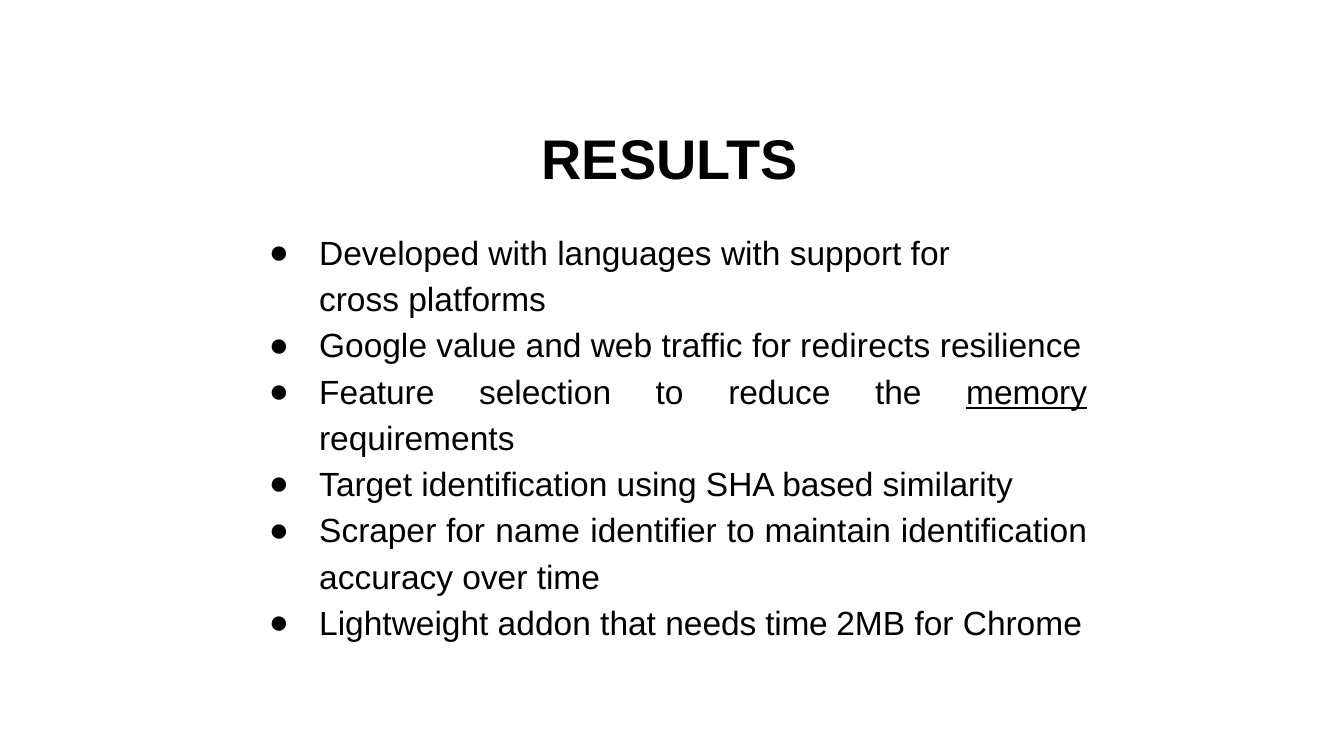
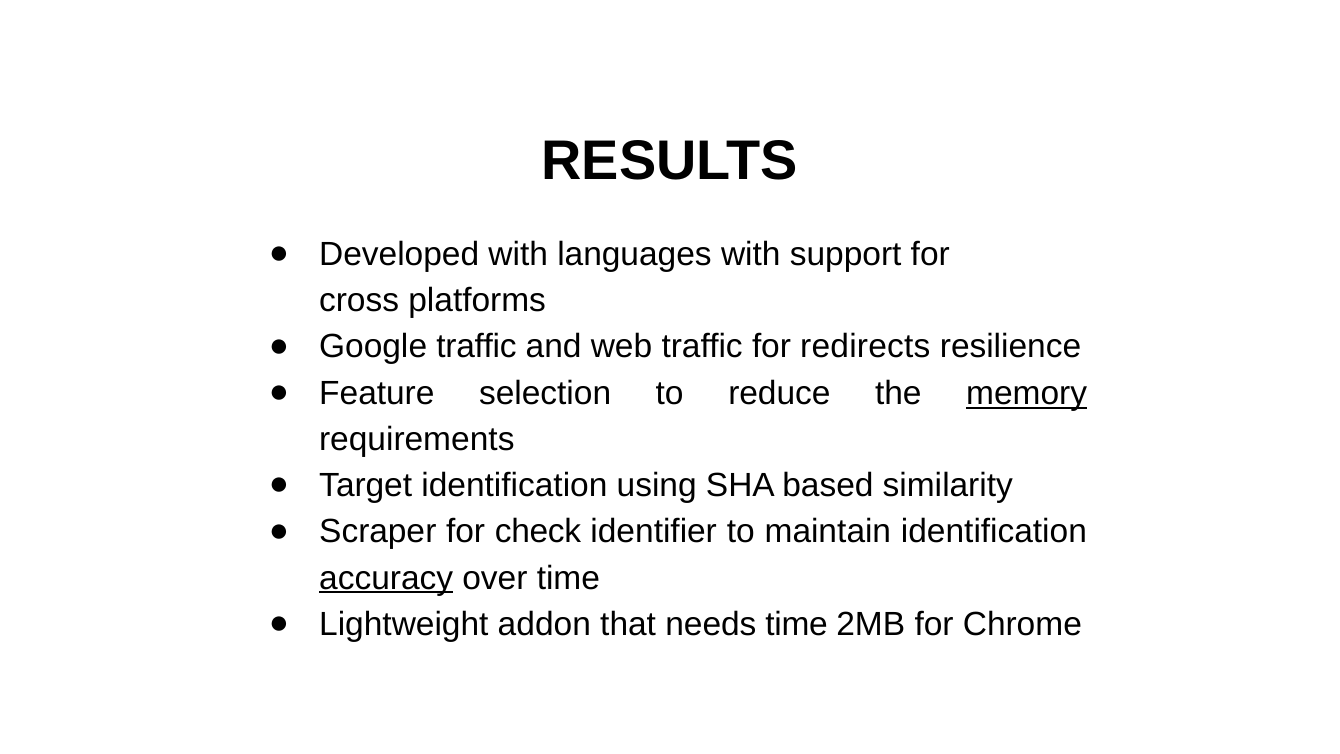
Google value: value -> traffic
name: name -> check
accuracy underline: none -> present
